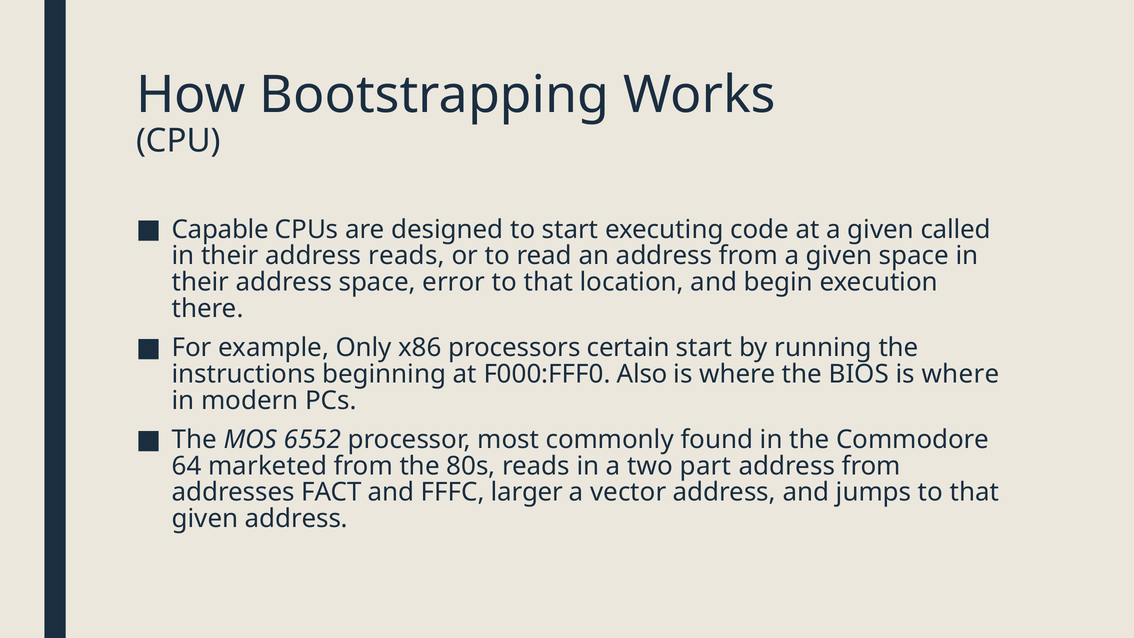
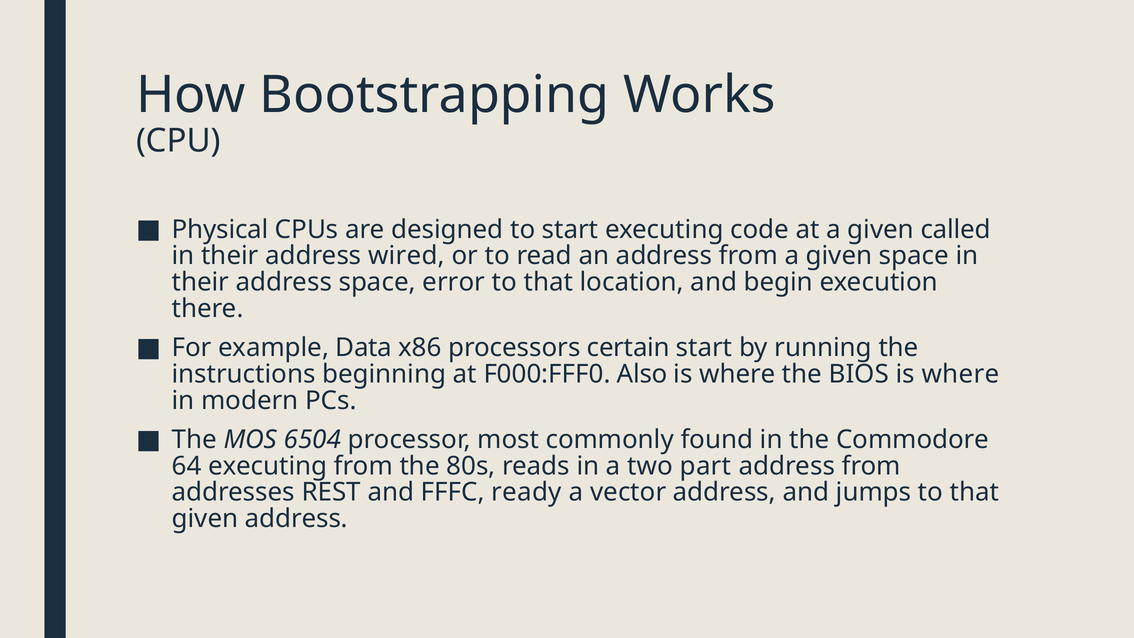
Capable: Capable -> Physical
address reads: reads -> wired
Only: Only -> Data
6552: 6552 -> 6504
64 marketed: marketed -> executing
FACT: FACT -> REST
larger: larger -> ready
